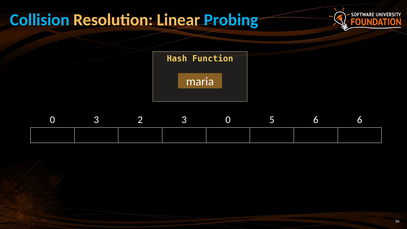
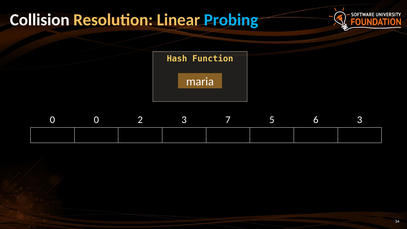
Collision colour: light blue -> white
0 3: 3 -> 0
3 0: 0 -> 7
6 6: 6 -> 3
